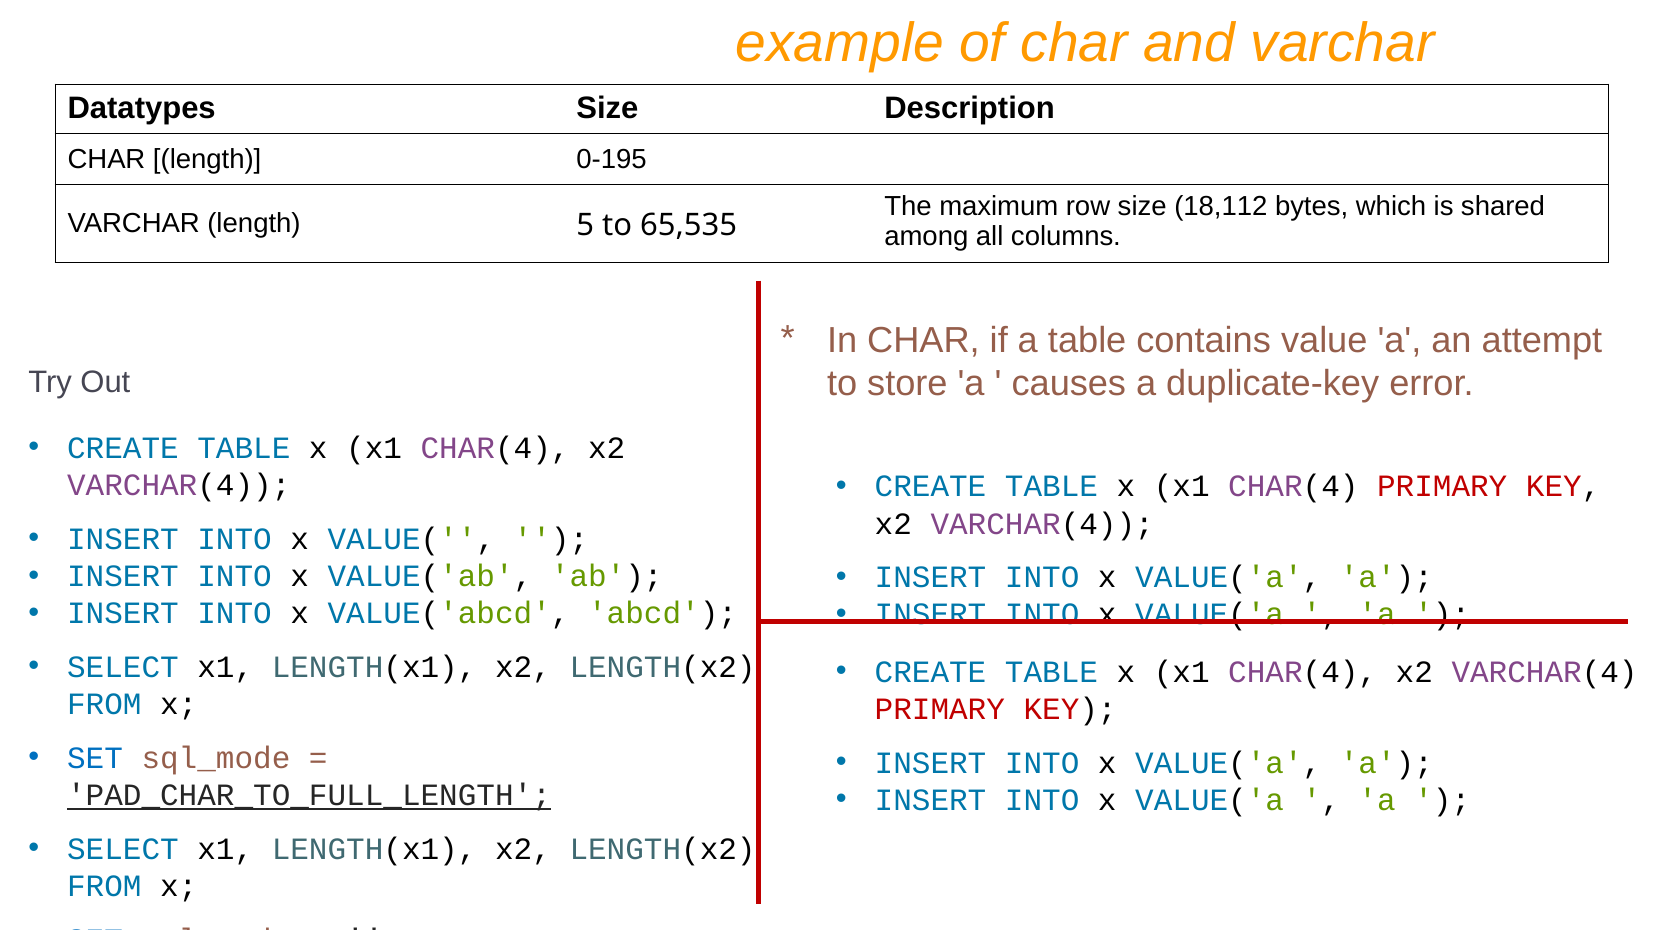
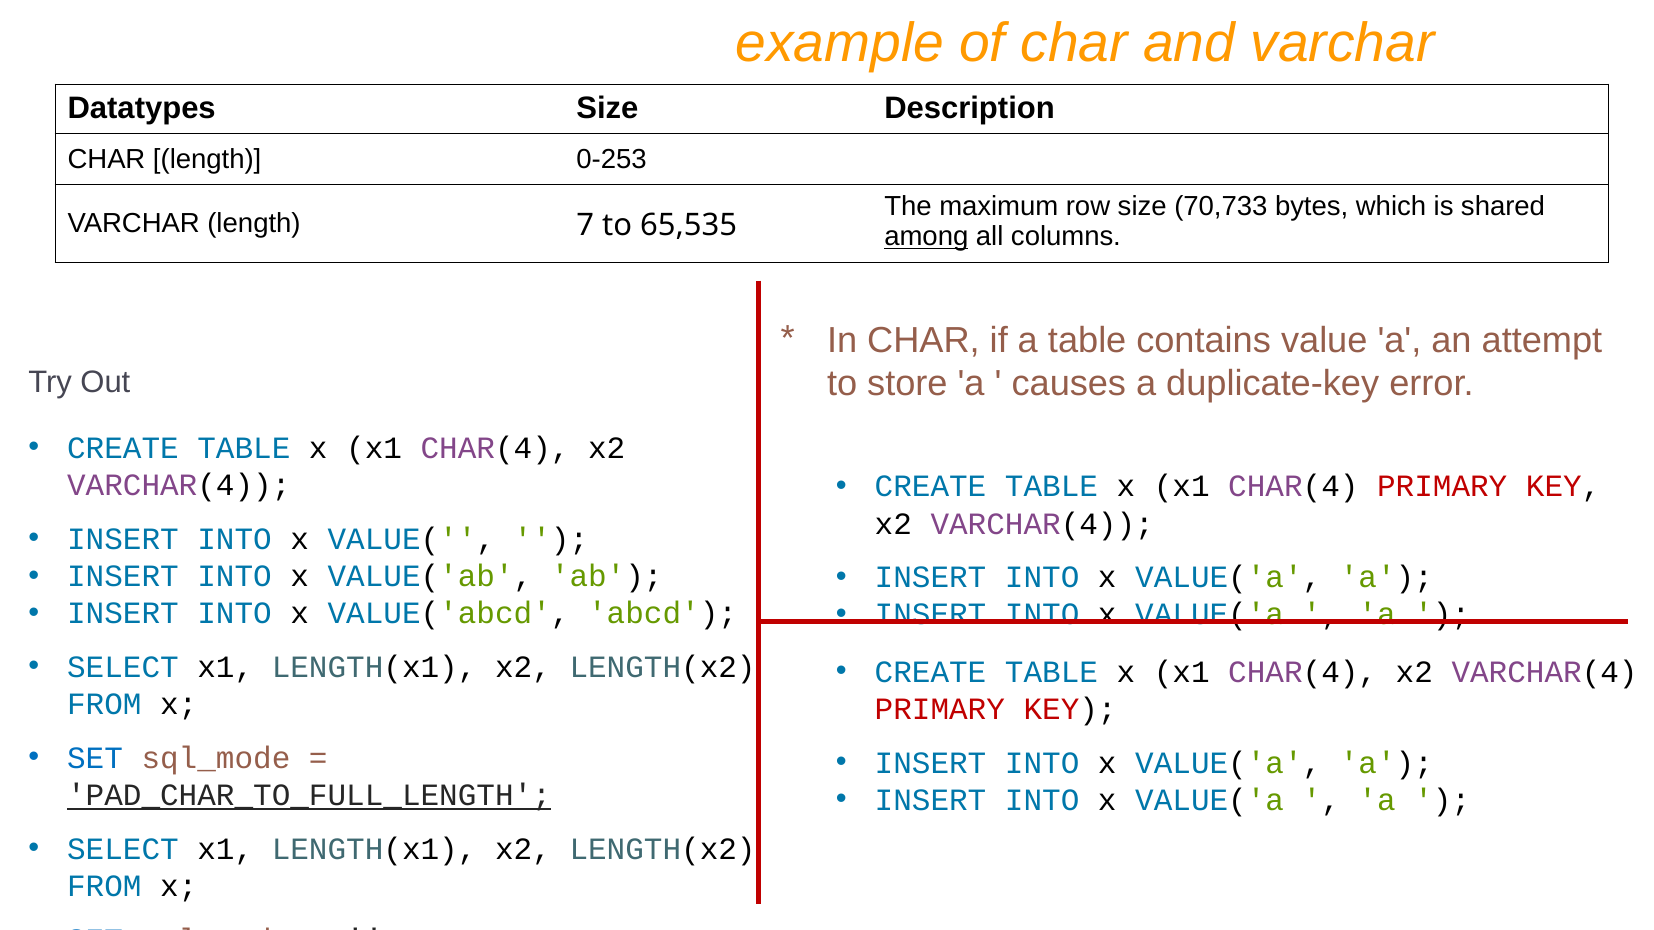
0-195: 0-195 -> 0-253
18,112: 18,112 -> 70,733
5: 5 -> 7
among underline: none -> present
